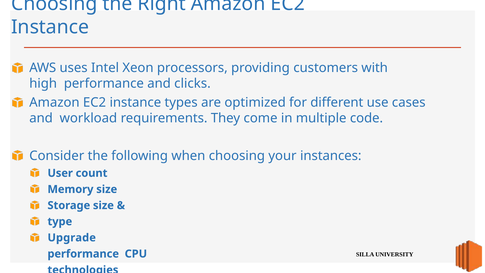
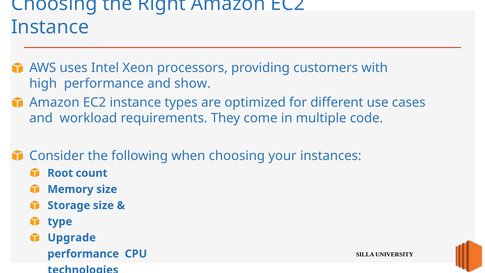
clicks: clicks -> show
User: User -> Root
